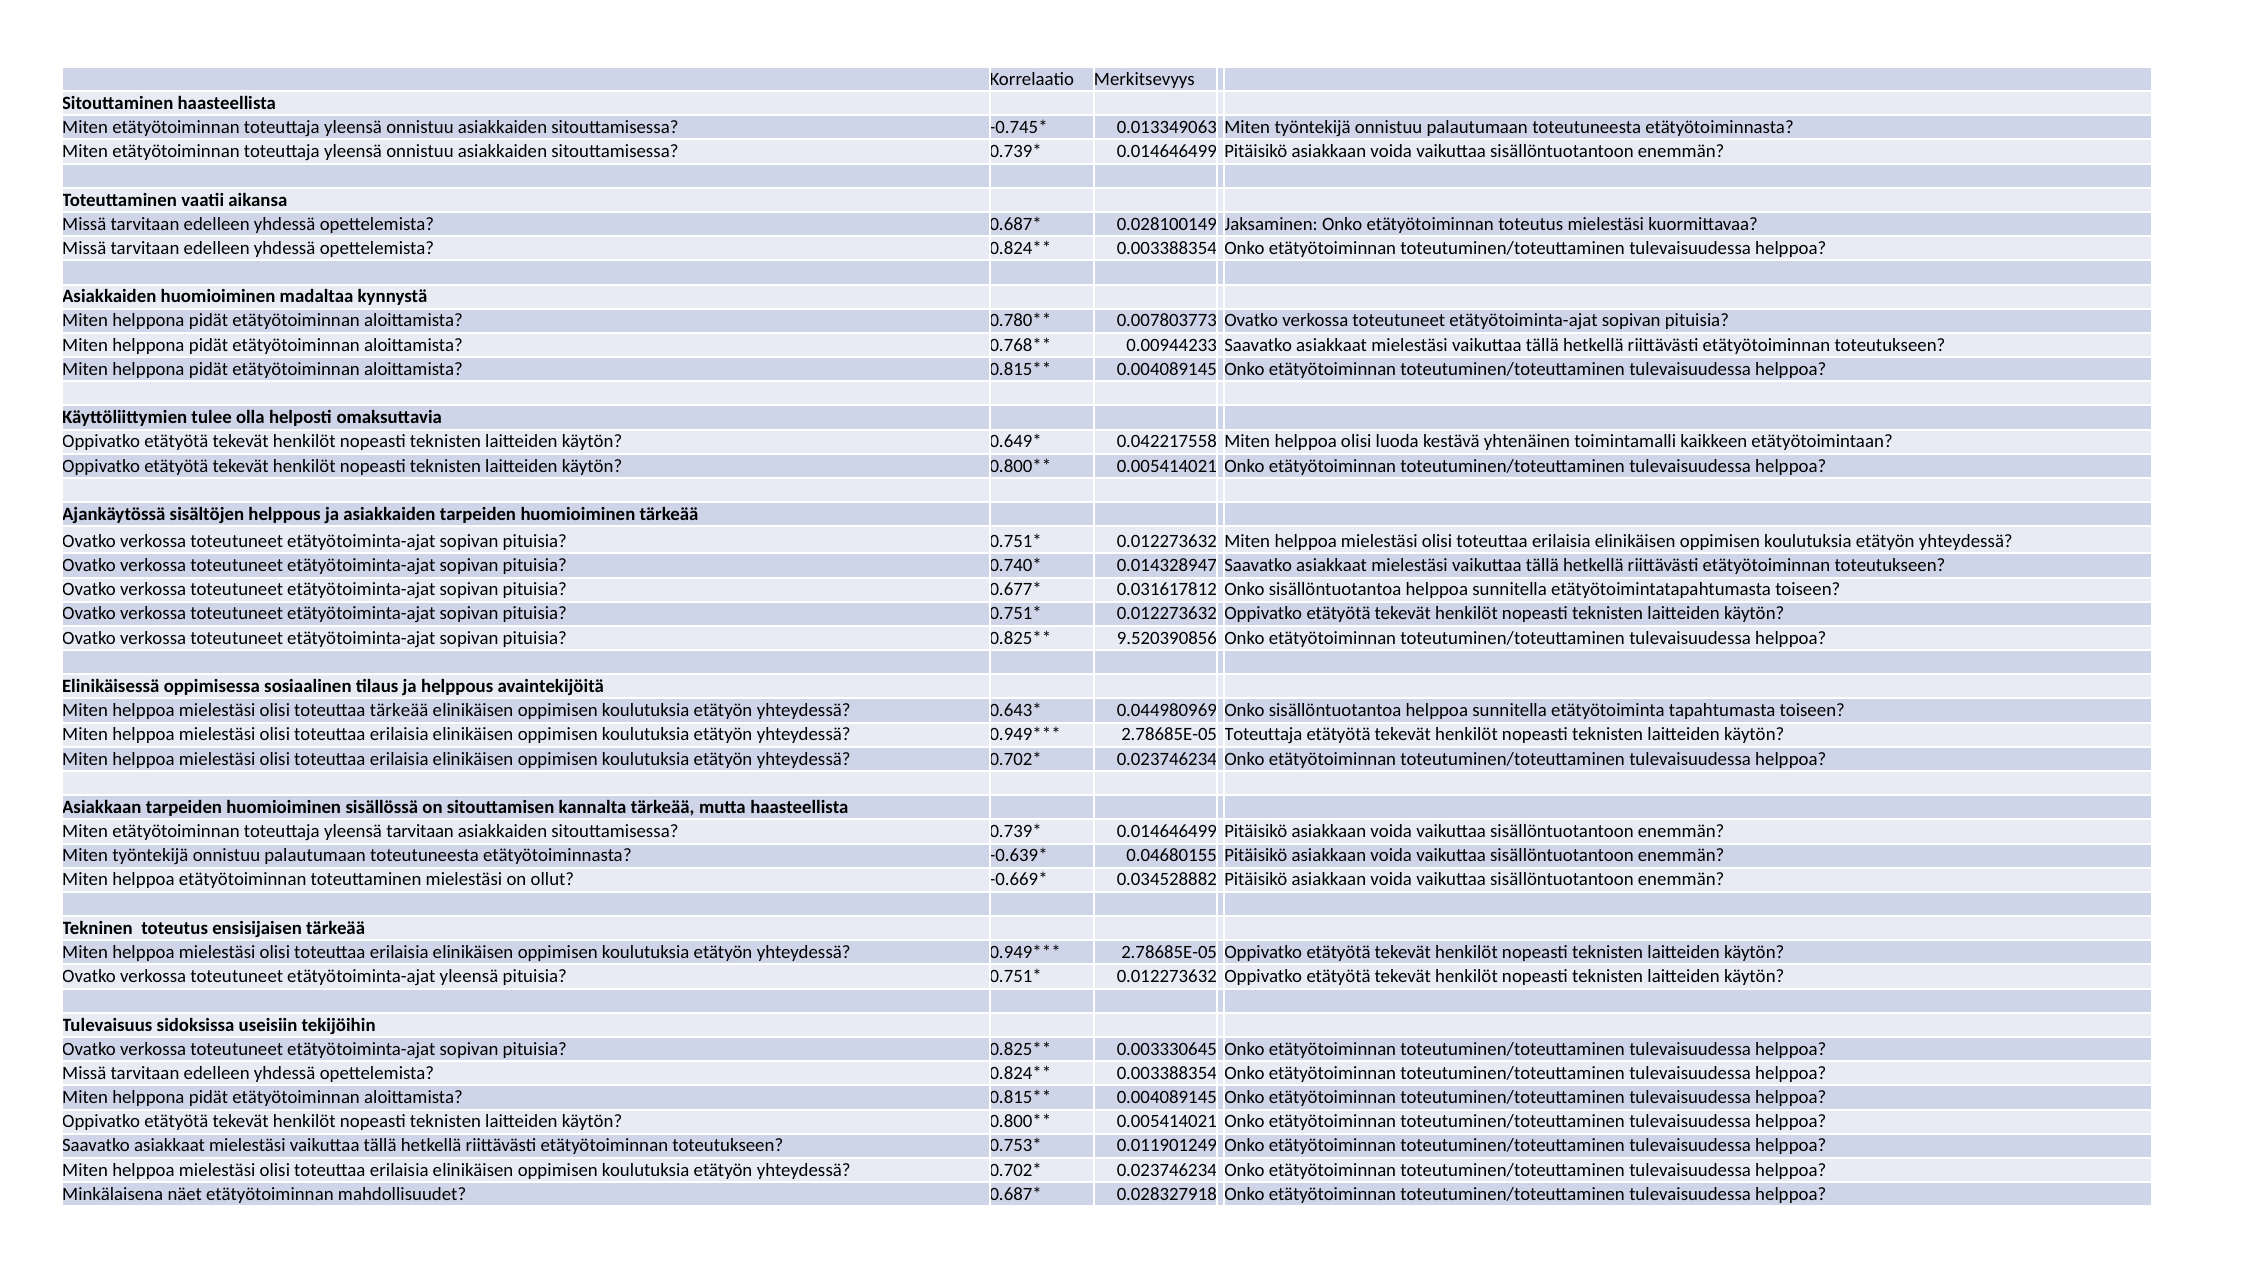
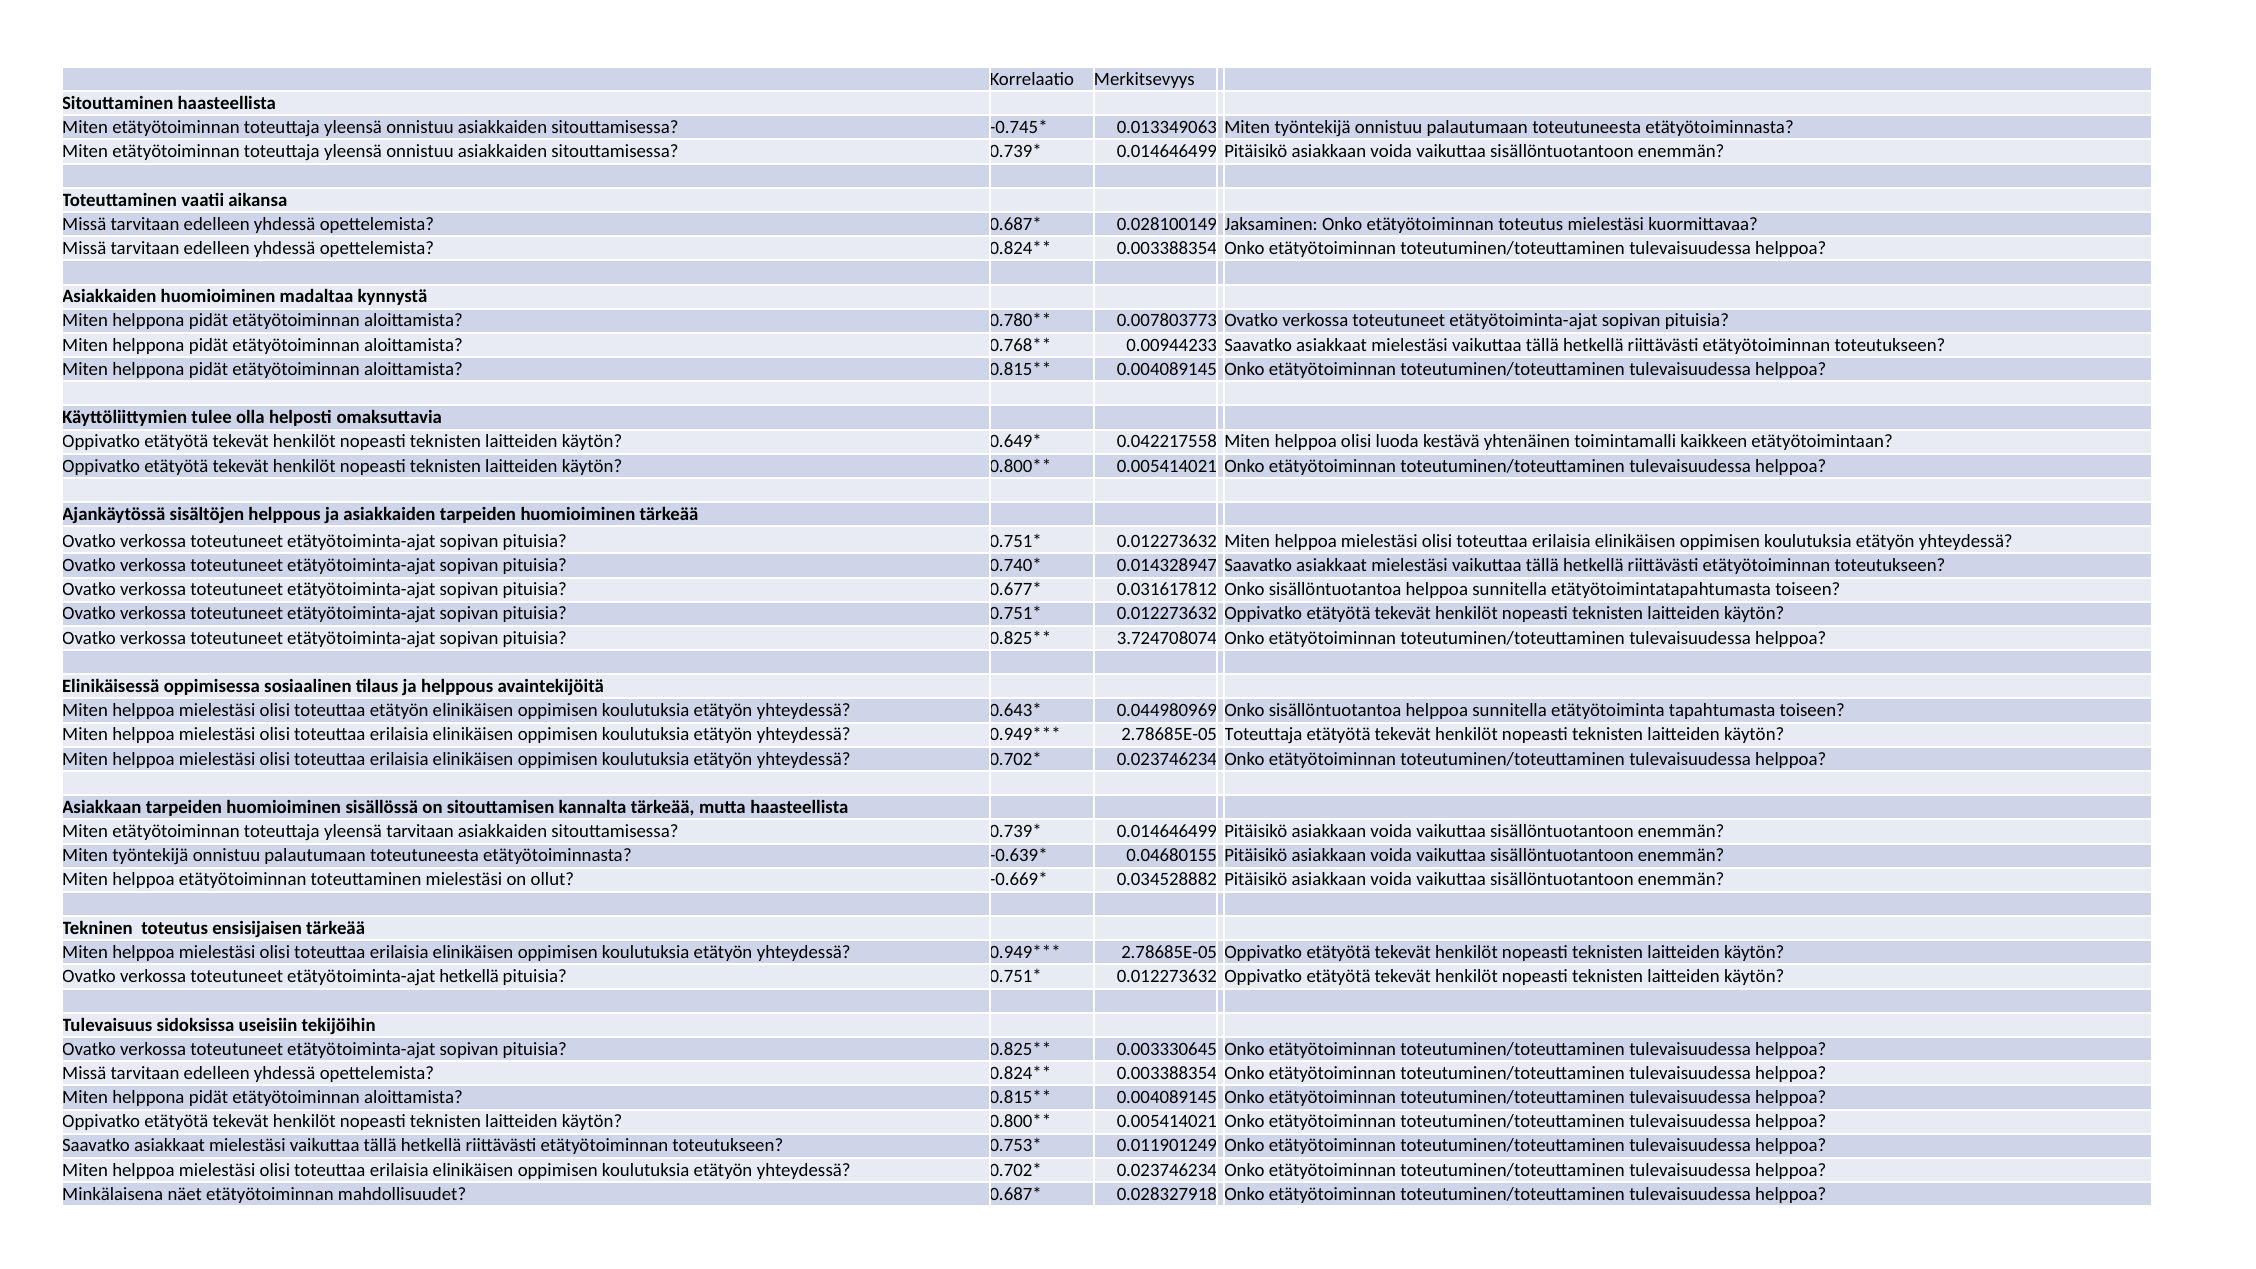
9.520390856: 9.520390856 -> 3.724708074
toteuttaa tärkeää: tärkeää -> etätyön
etätyötoiminta-ajat yleensä: yleensä -> hetkellä
